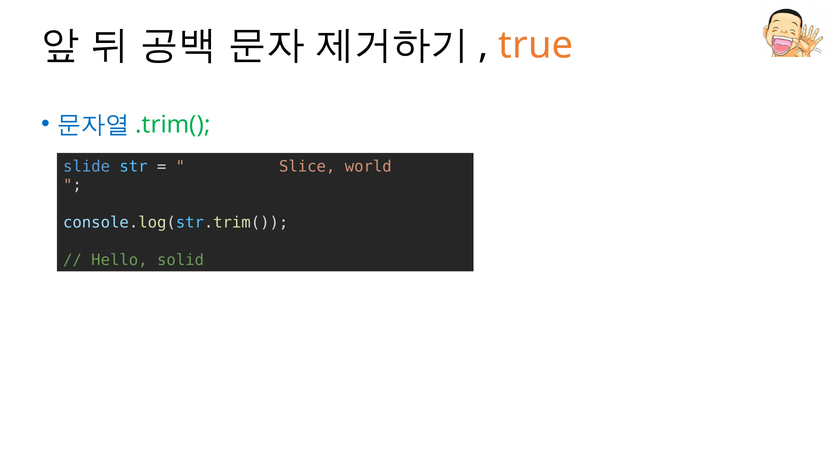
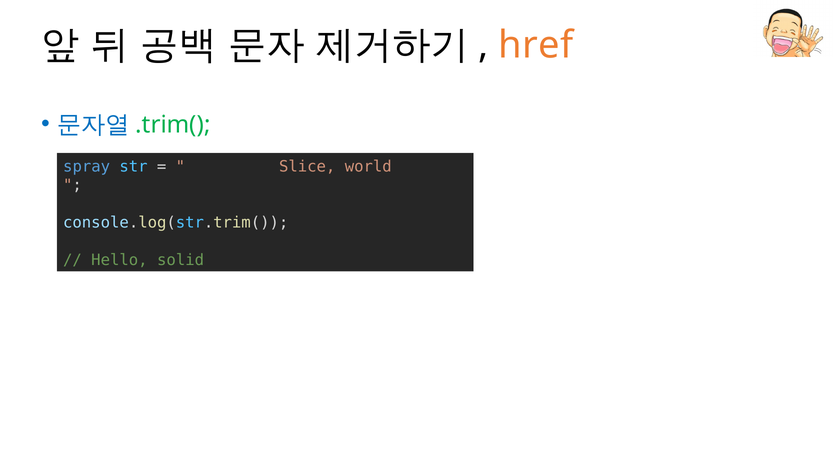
true: true -> href
slide: slide -> spray
